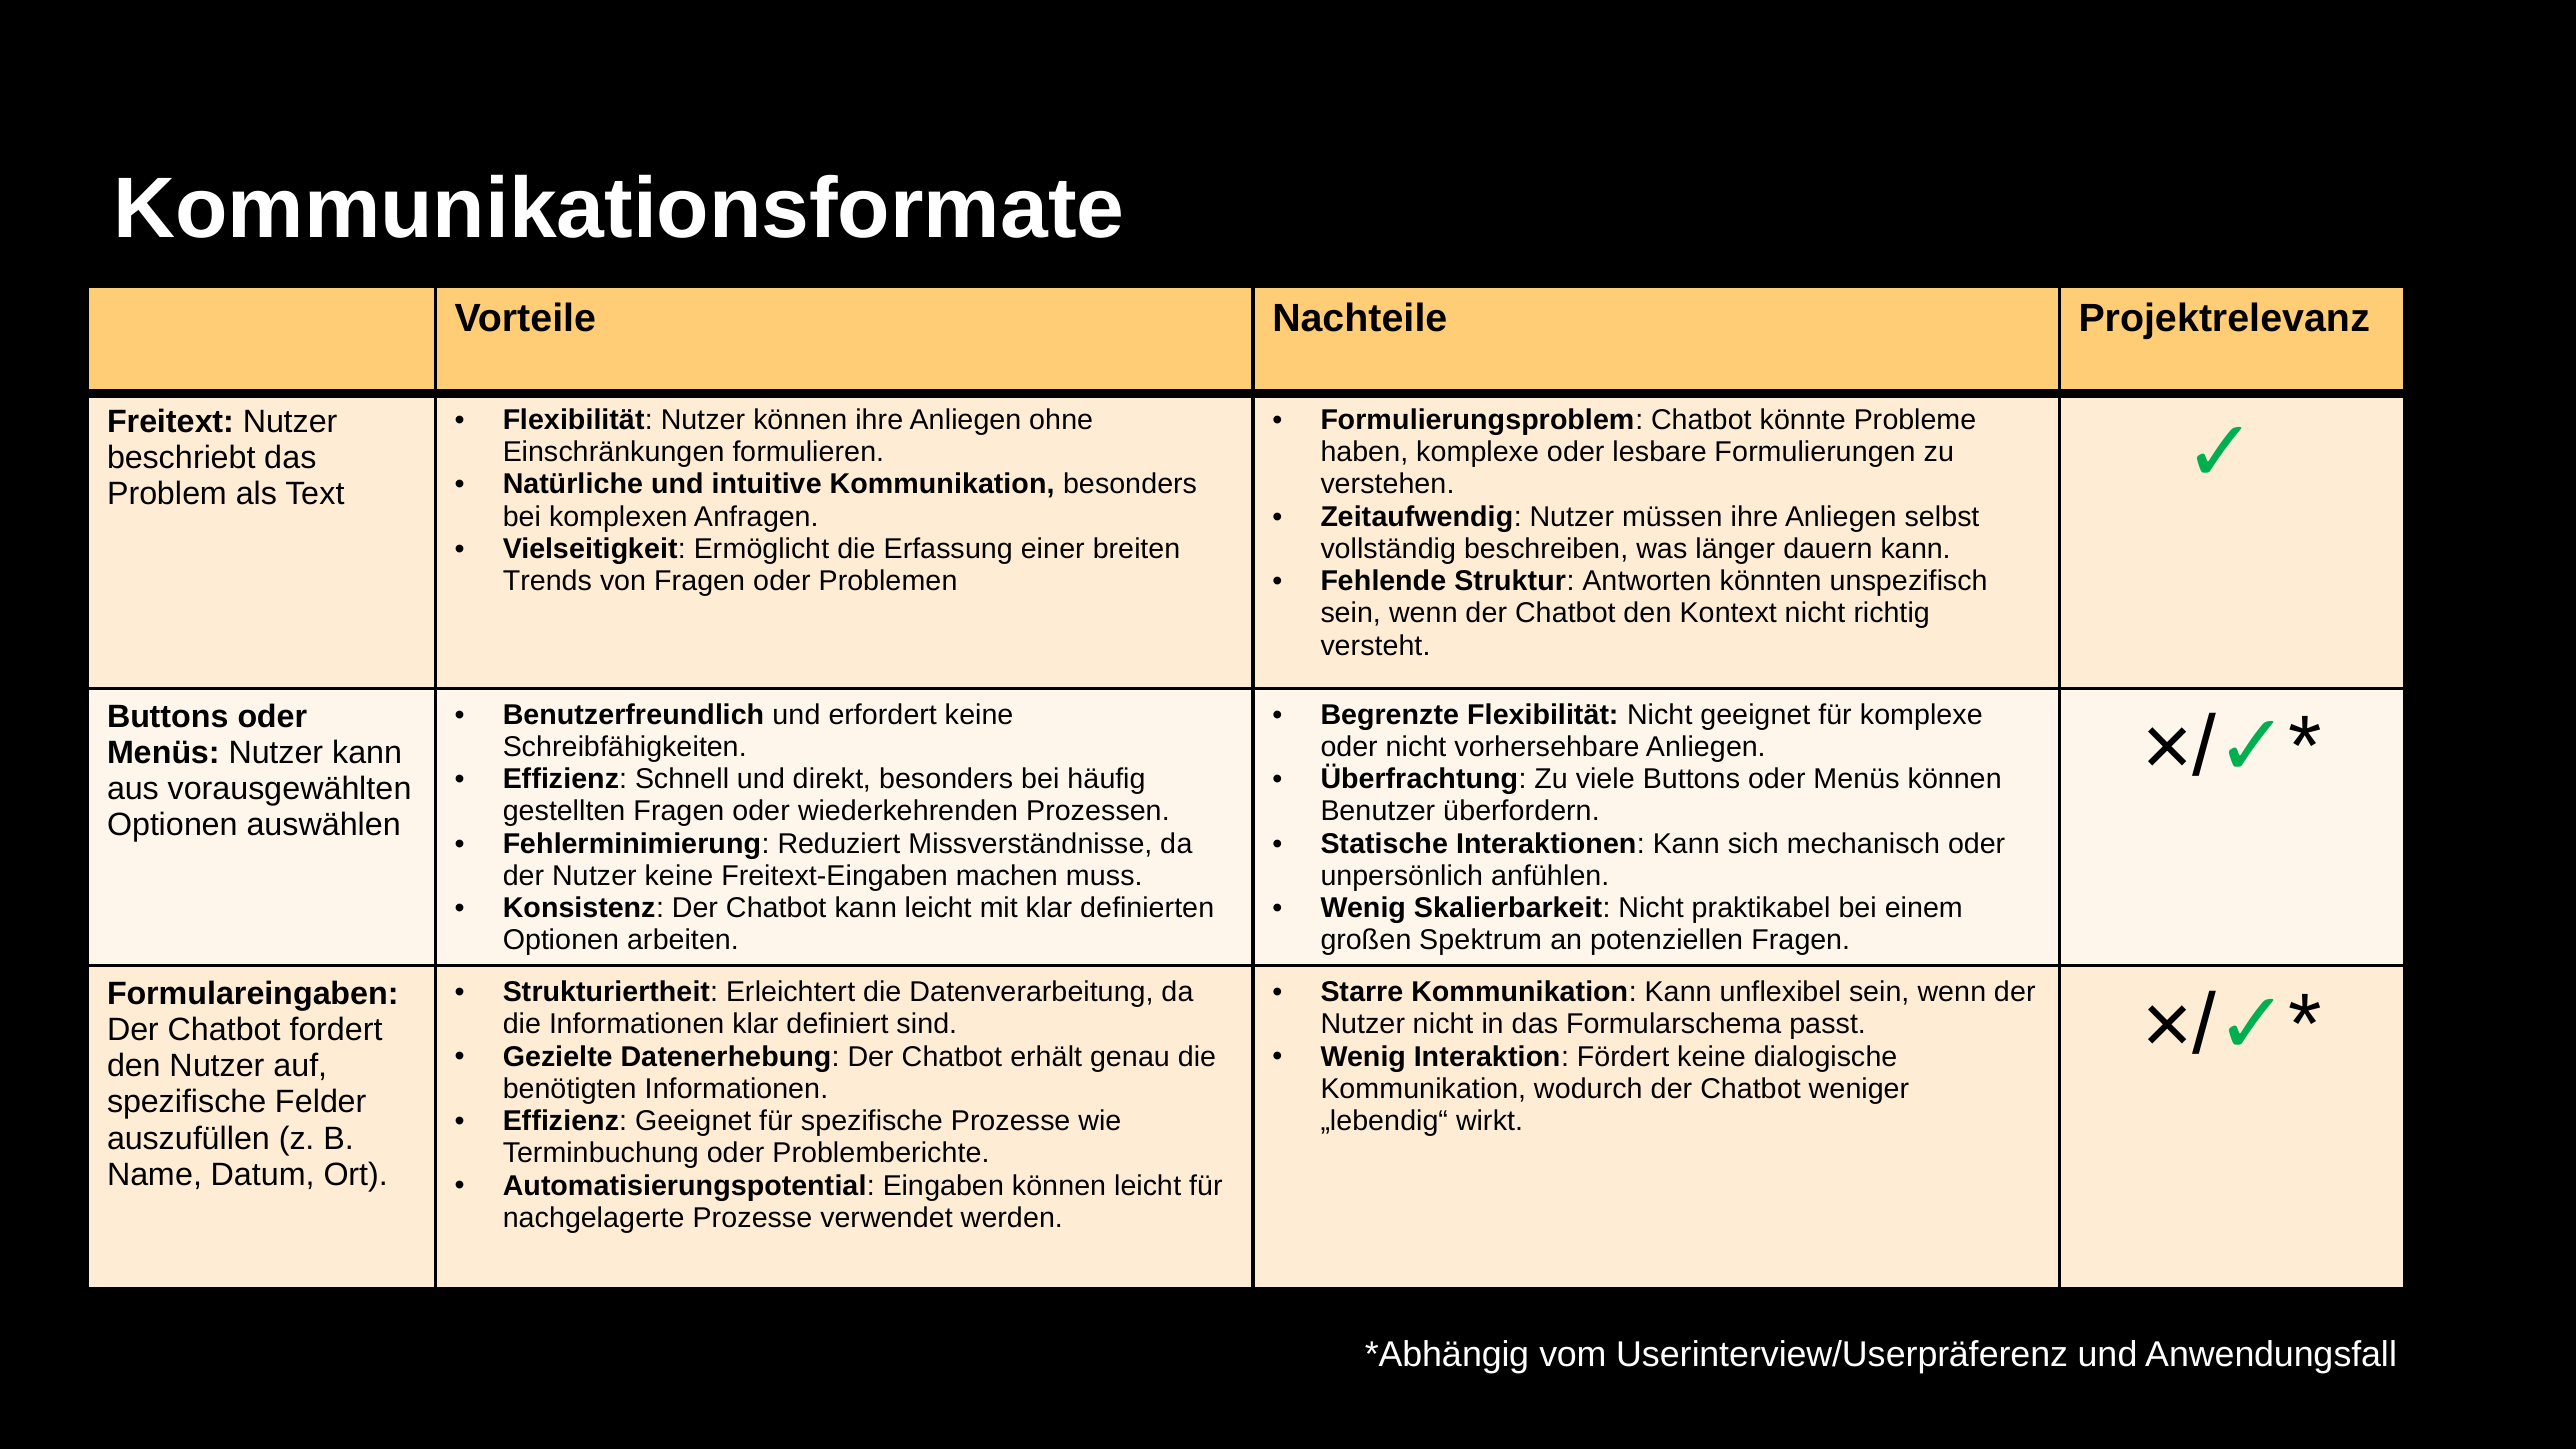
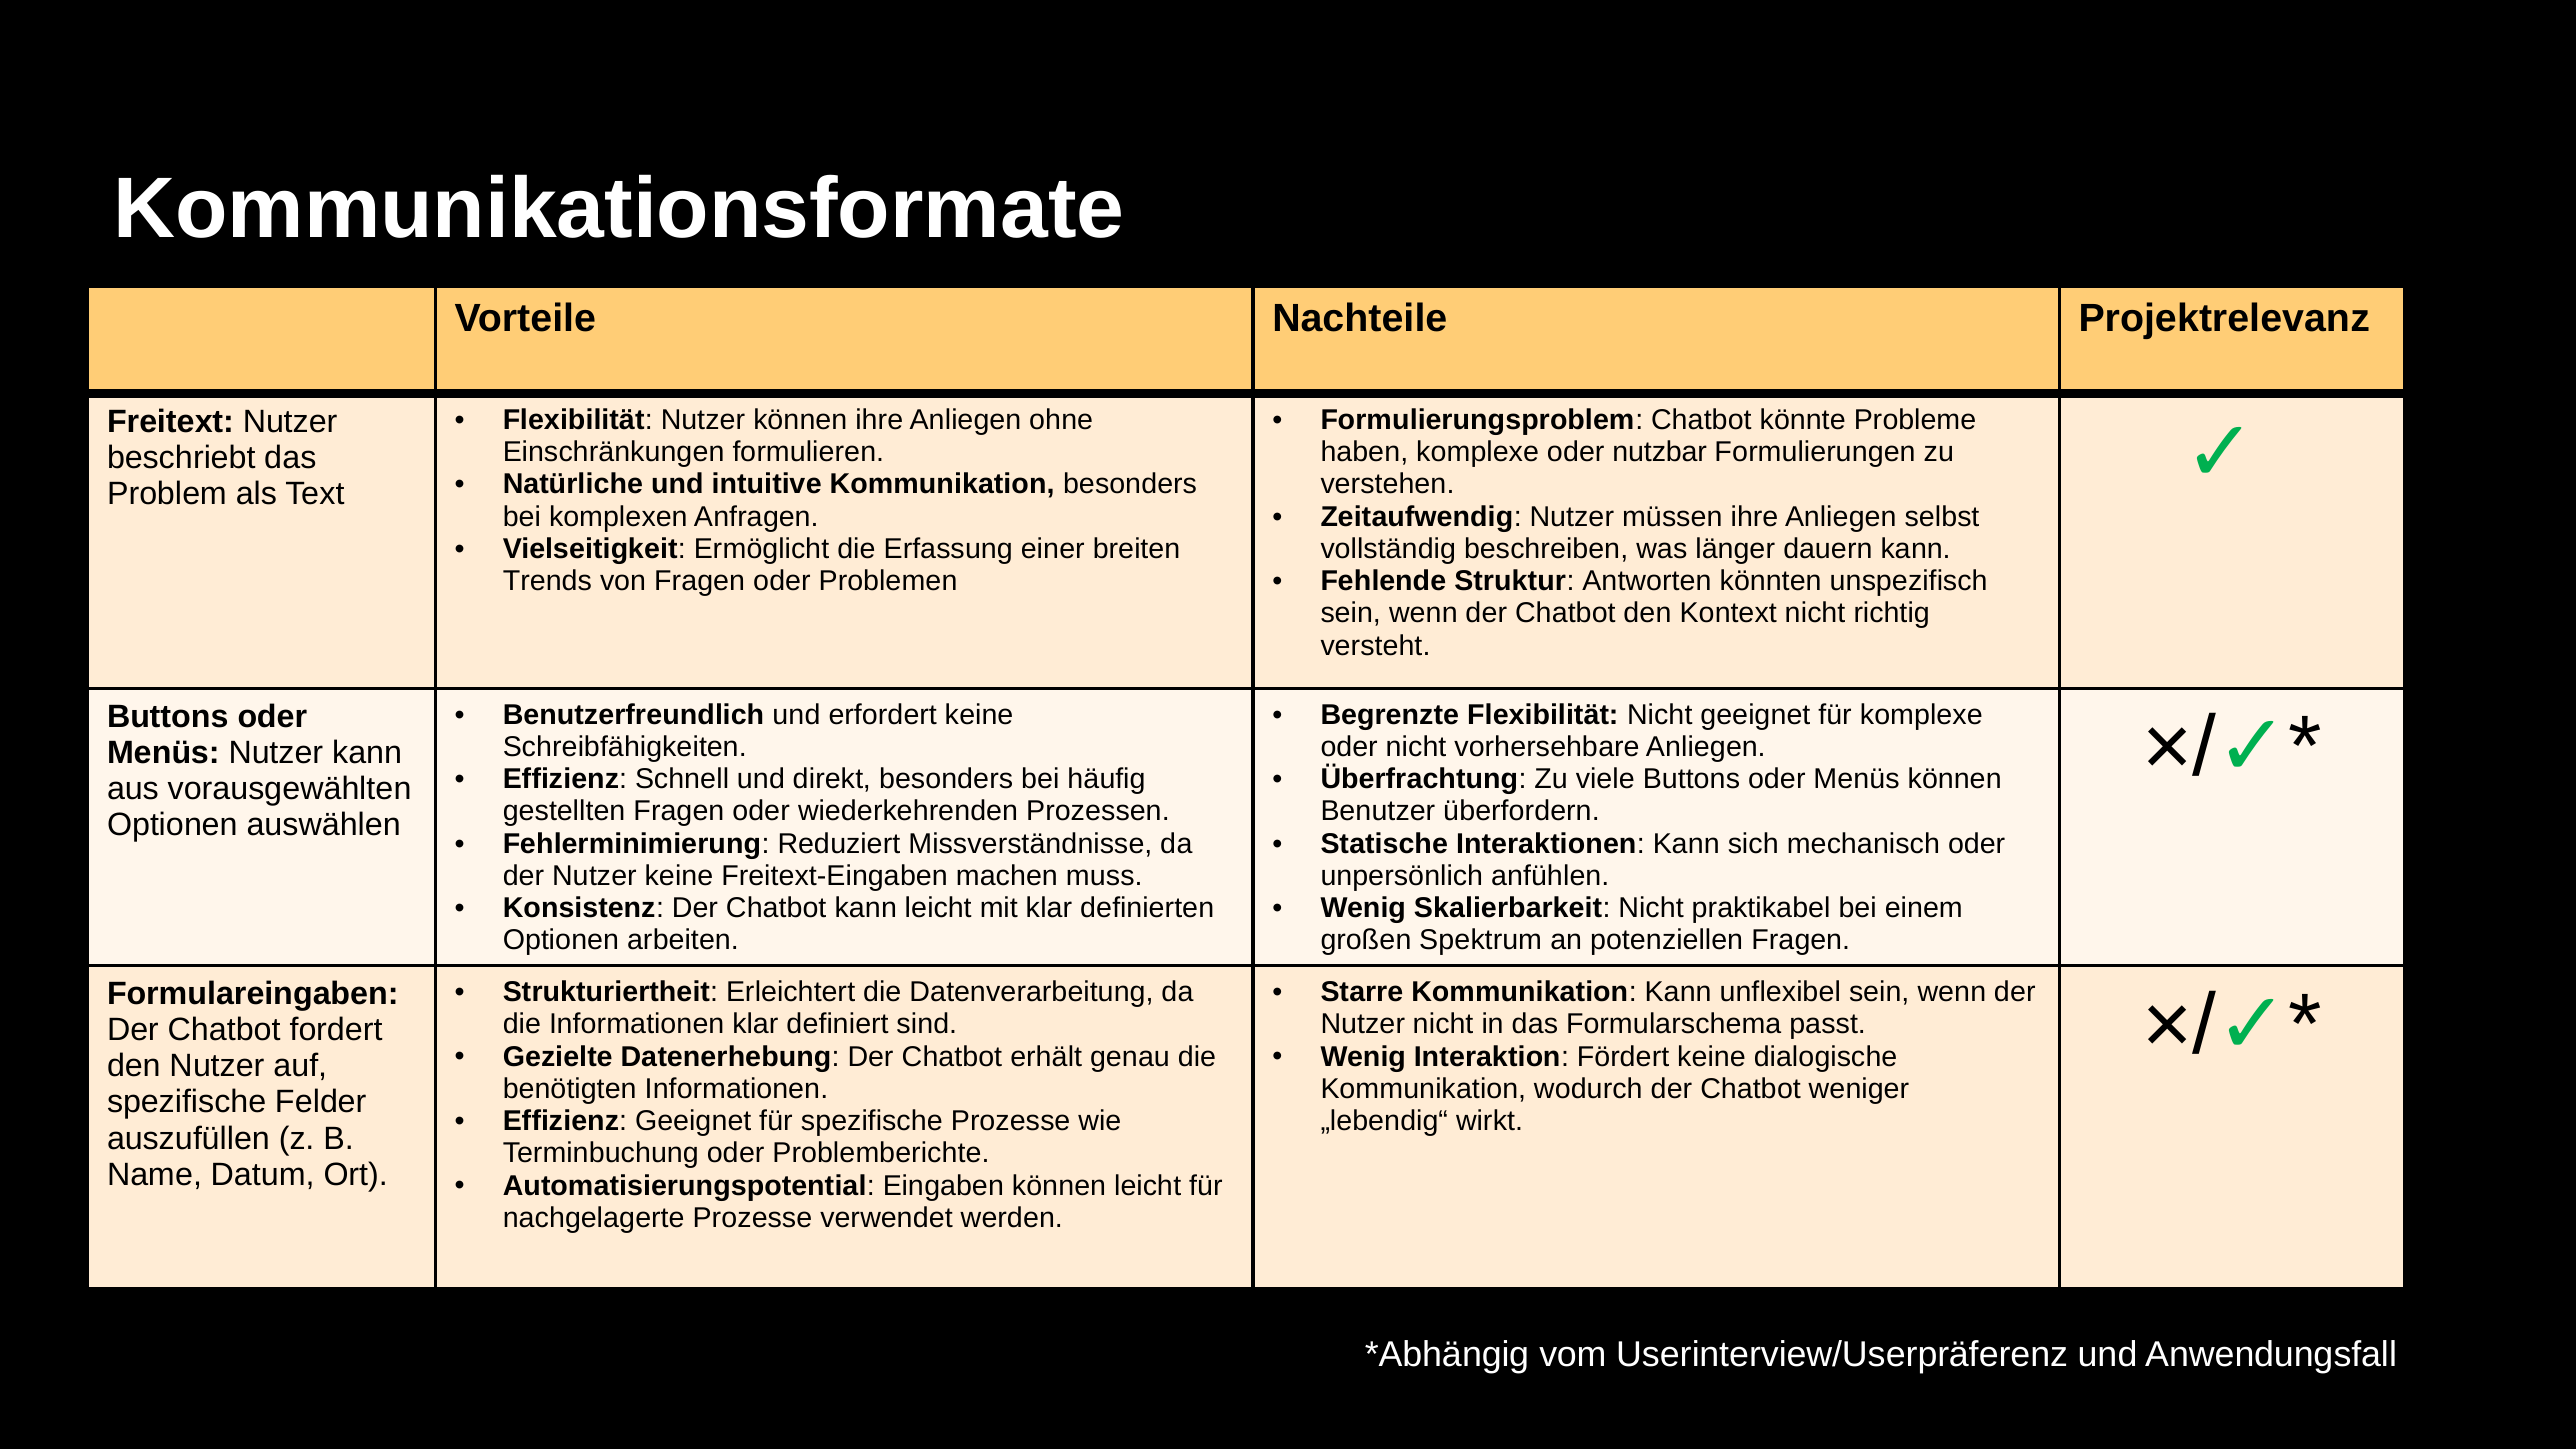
lesbare: lesbare -> nutzbar
